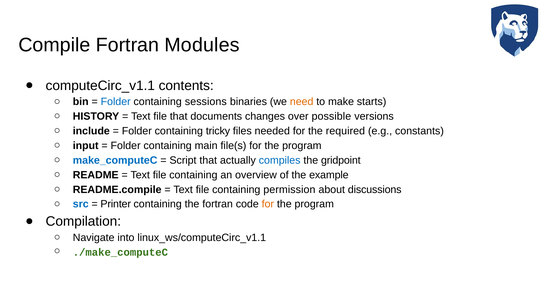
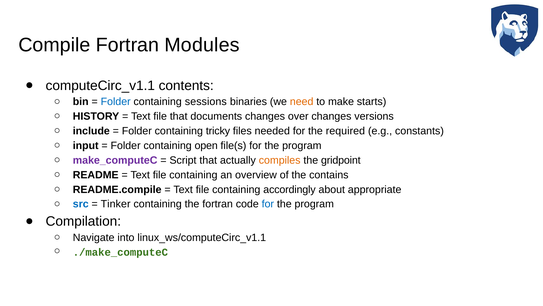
over possible: possible -> changes
main: main -> open
make_computeC colour: blue -> purple
compiles colour: blue -> orange
example: example -> contains
permission: permission -> accordingly
discussions: discussions -> appropriate
Printer: Printer -> Tinker
for at (268, 204) colour: orange -> blue
